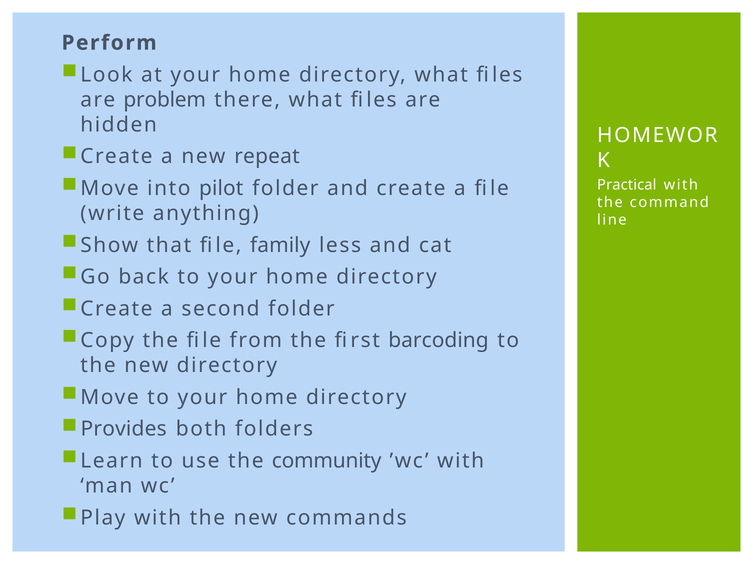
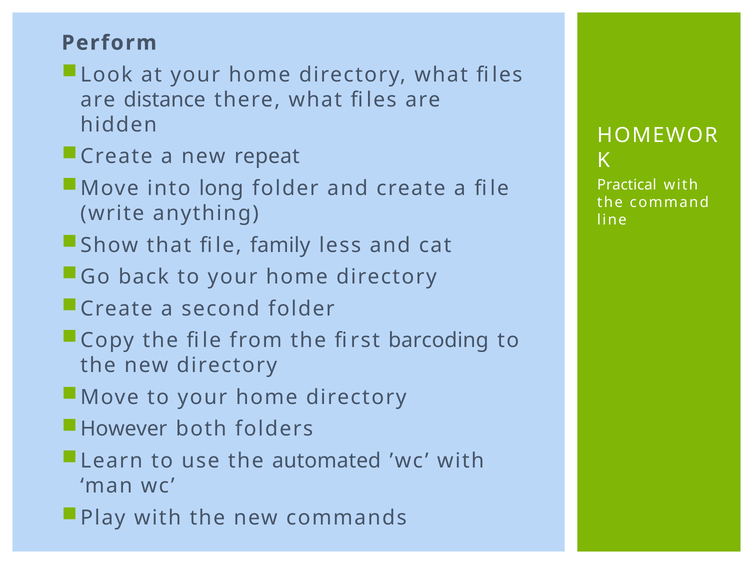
problem: problem -> distance
pilot: pilot -> long
Provides: Provides -> However
community: community -> automated
